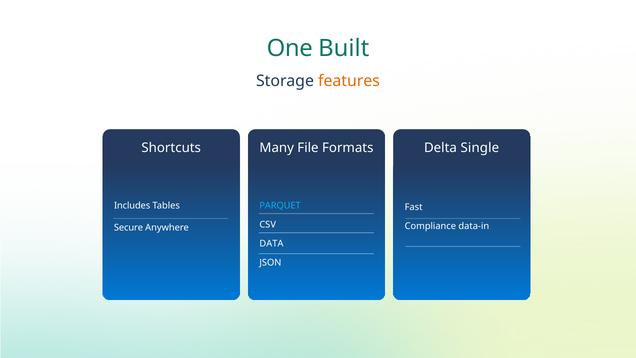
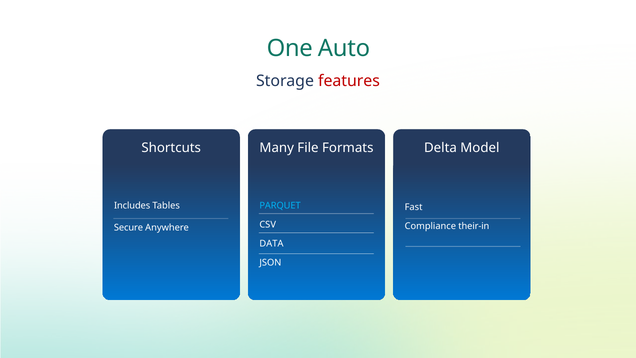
Built: Built -> Auto
features colour: orange -> red
Single: Single -> Model
data-in: data-in -> their-in
